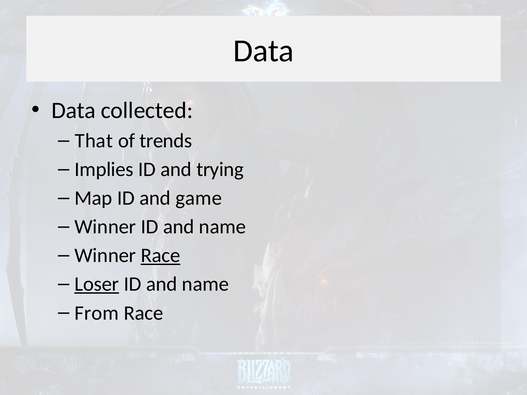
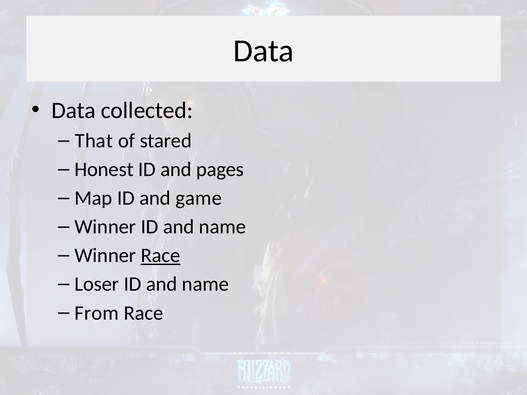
trends: trends -> stared
Implies: Implies -> Honest
trying: trying -> pages
Loser underline: present -> none
